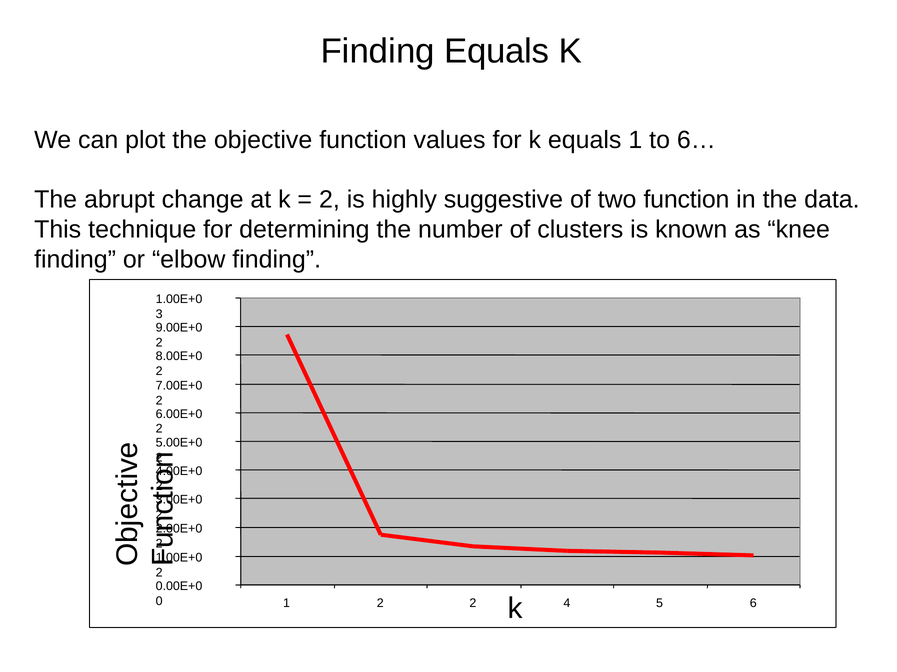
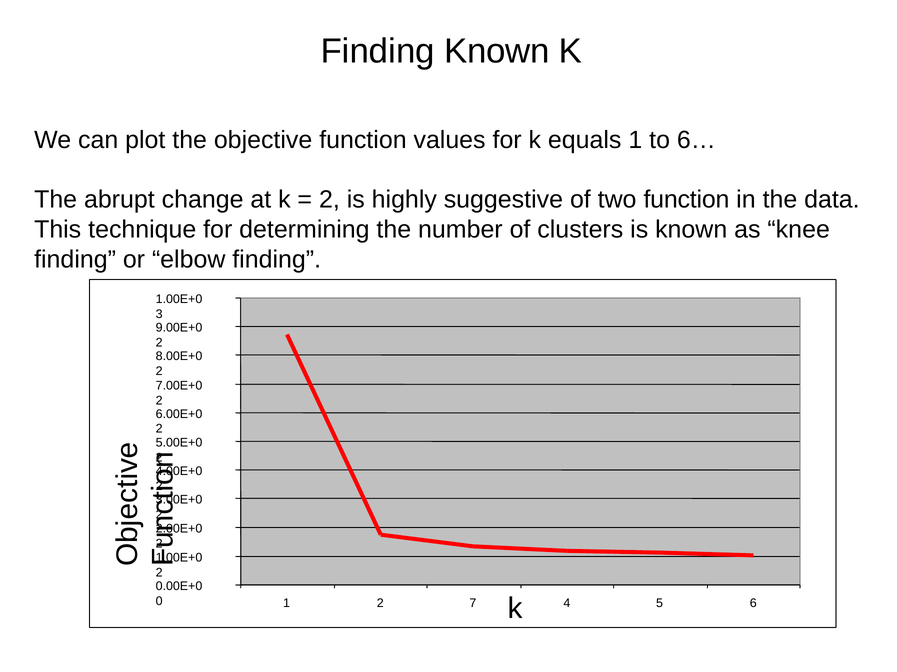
Finding Equals: Equals -> Known
2 2: 2 -> 7
